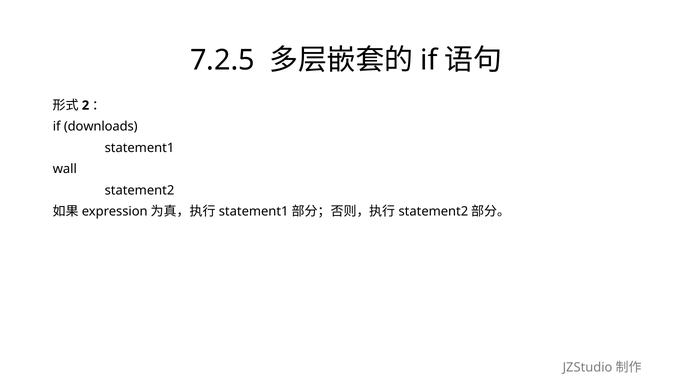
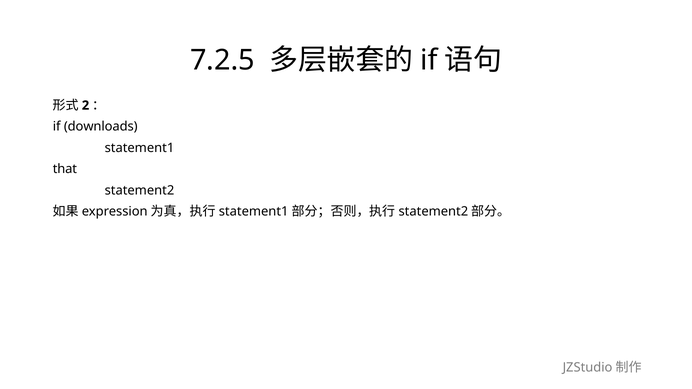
wall: wall -> that
